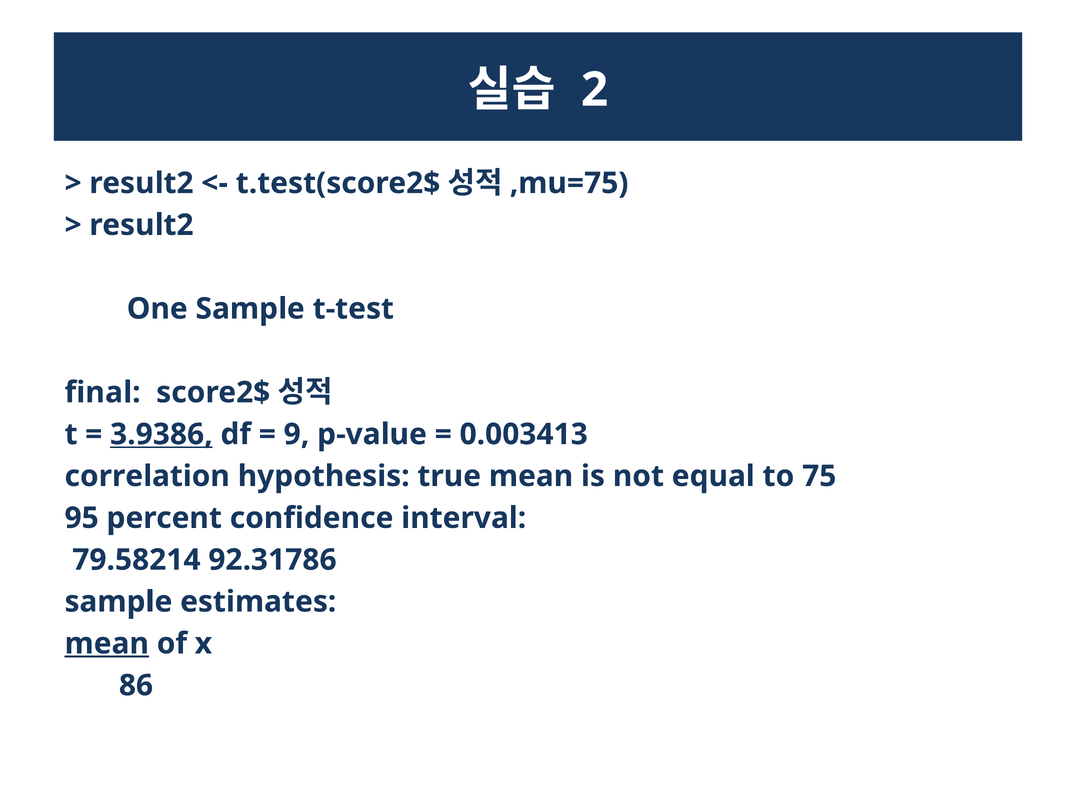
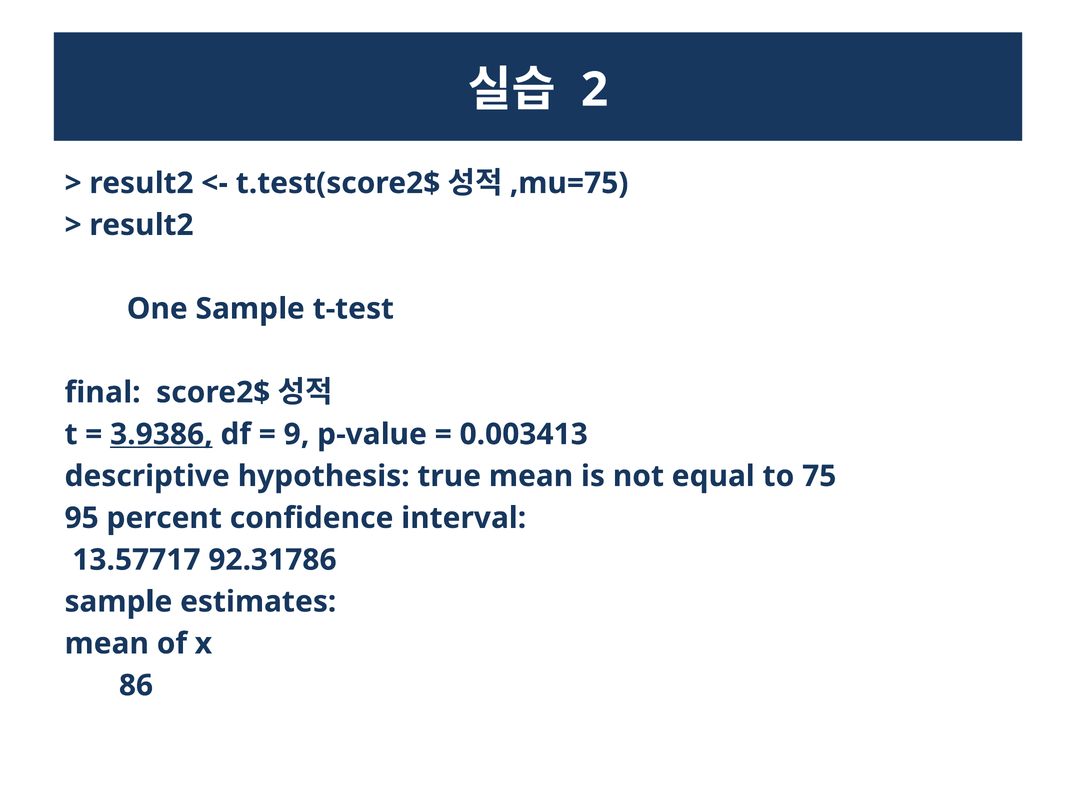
correlation: correlation -> descriptive
79.58214: 79.58214 -> 13.57717
mean at (107, 644) underline: present -> none
